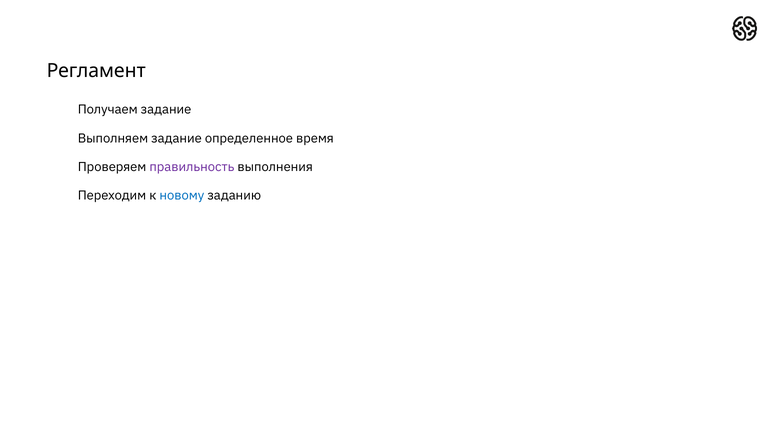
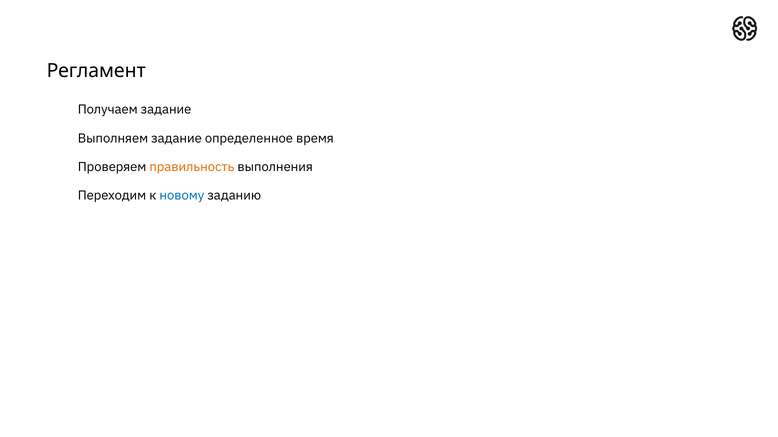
правильность colour: purple -> orange
